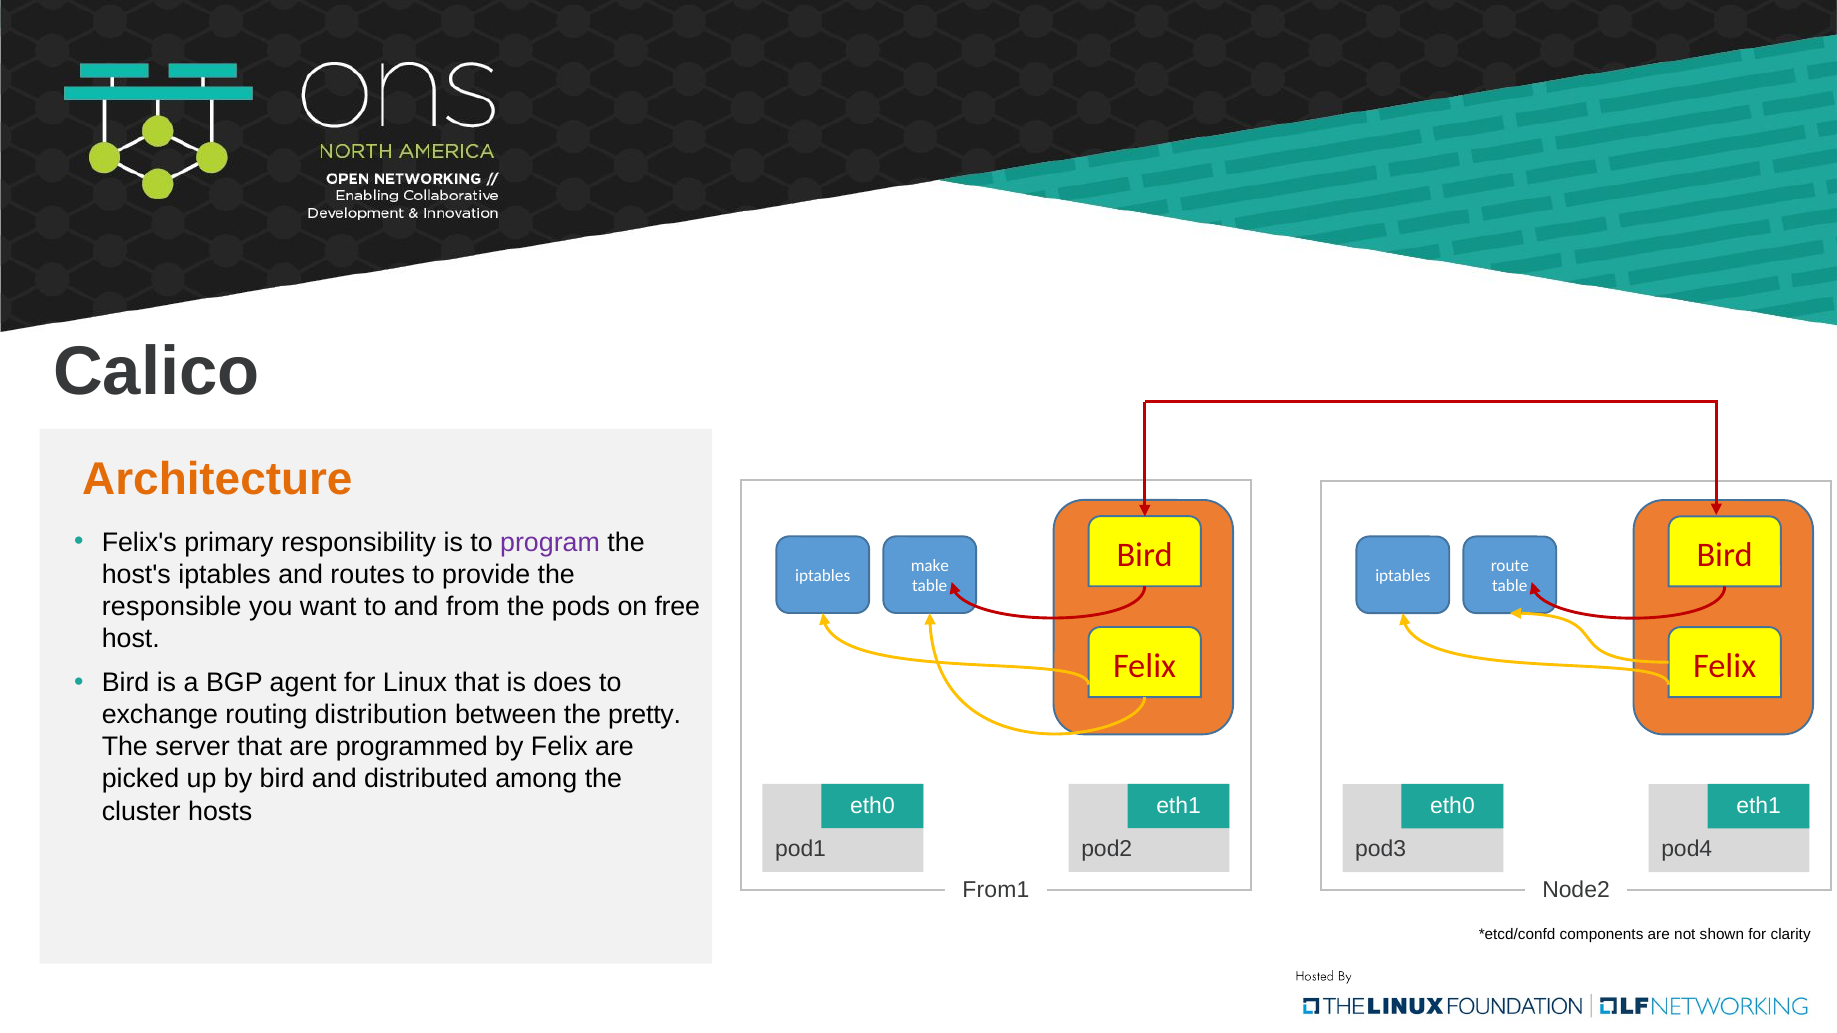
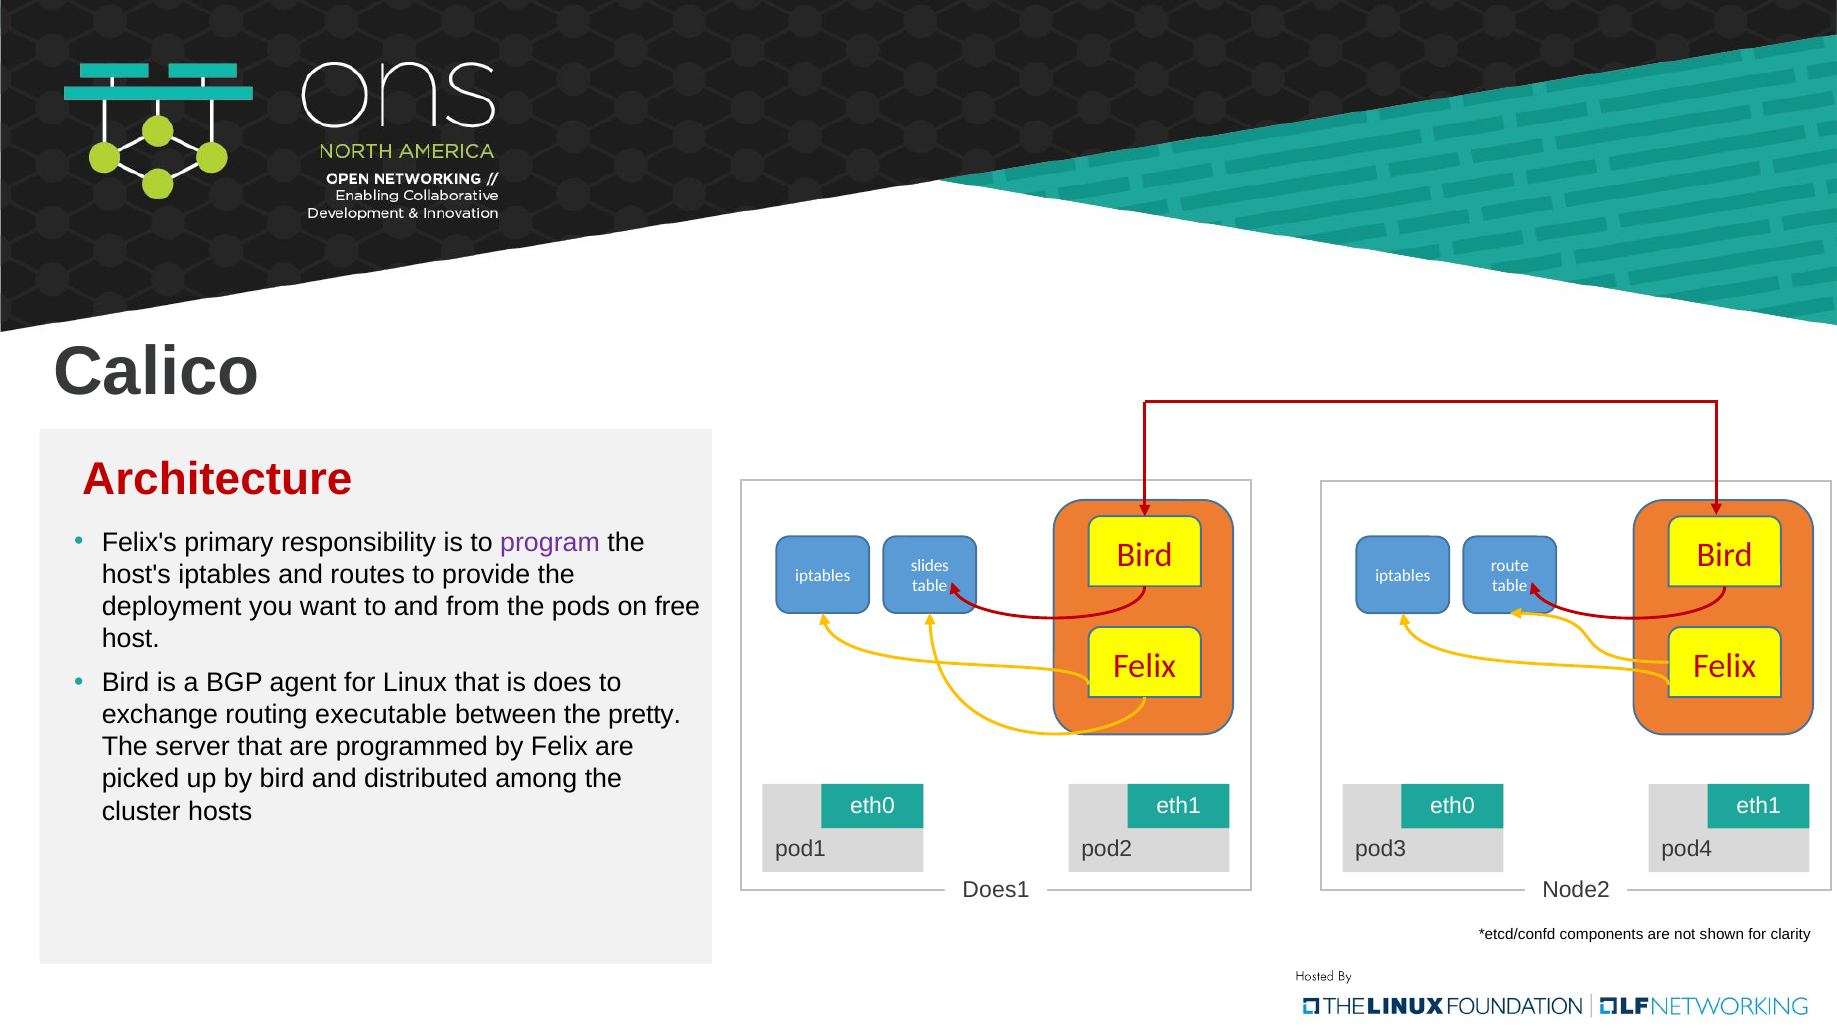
Architecture colour: orange -> red
make: make -> slides
responsible: responsible -> deployment
distribution: distribution -> executable
From1: From1 -> Does1
